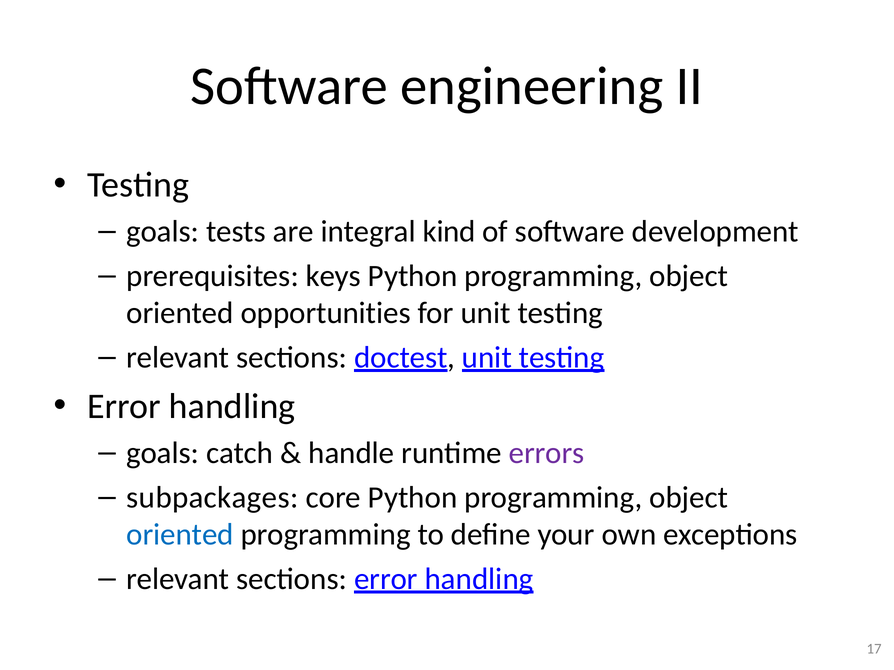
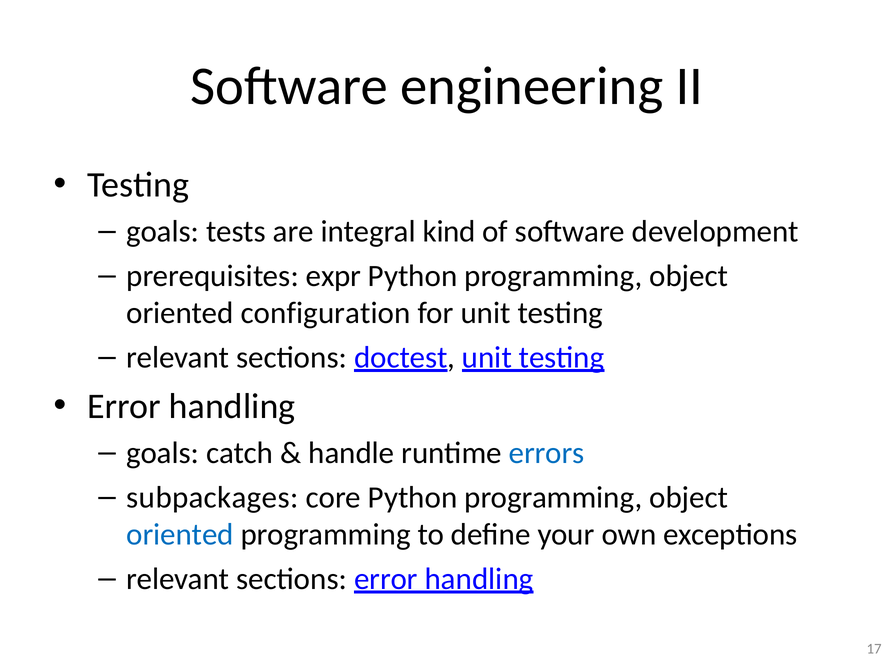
keys: keys -> expr
opportunities: opportunities -> configuration
errors colour: purple -> blue
